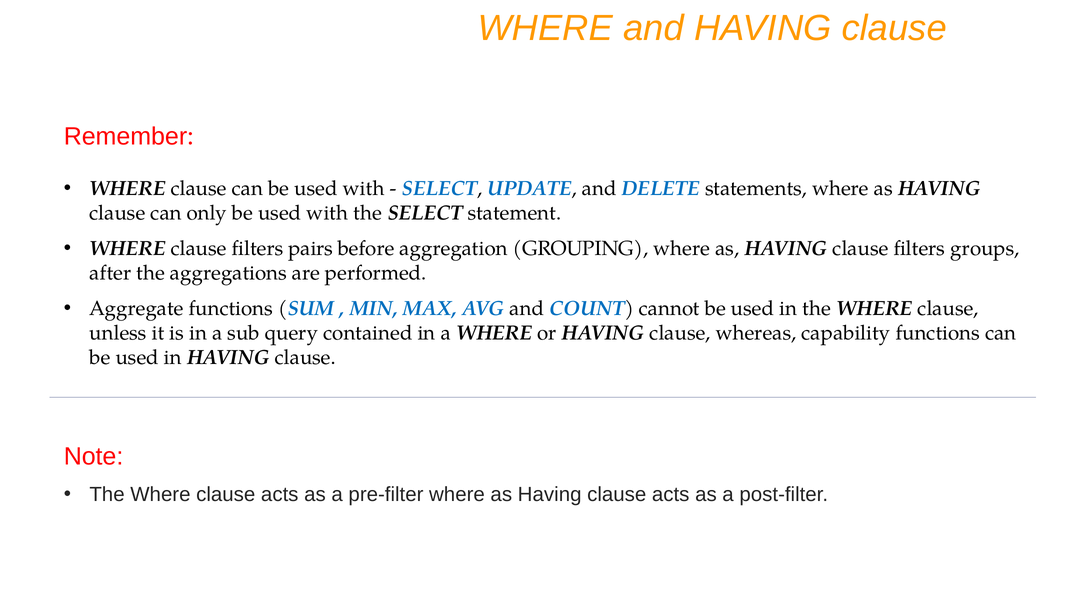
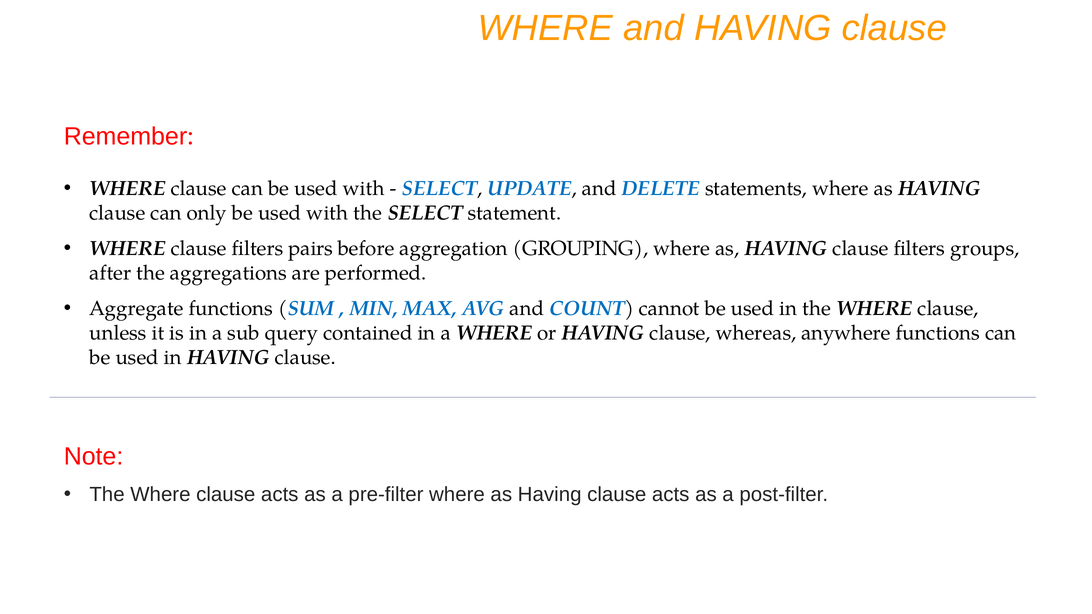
capability: capability -> anywhere
